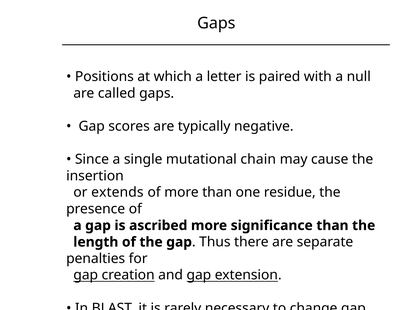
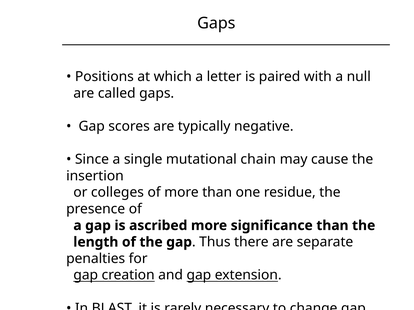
extends: extends -> colleges
